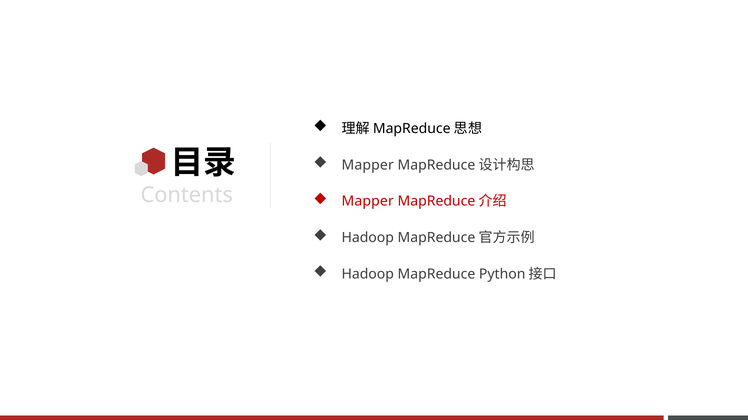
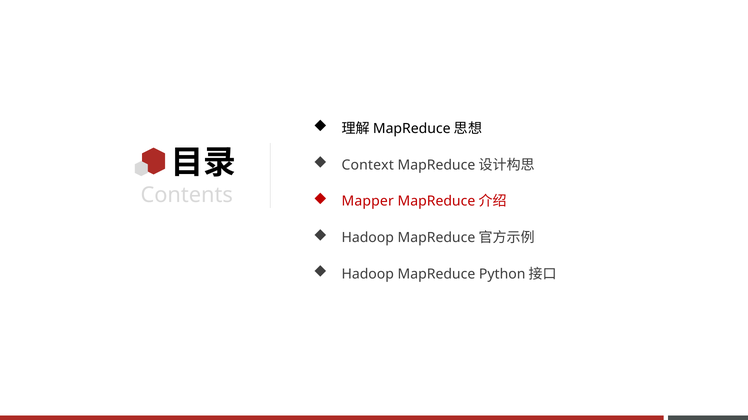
Mapper at (368, 165): Mapper -> Context
